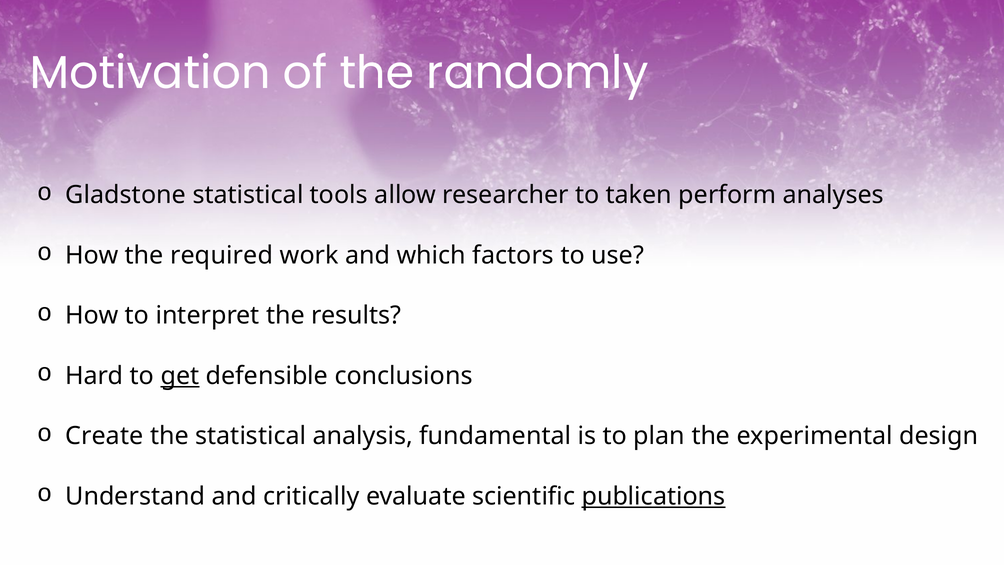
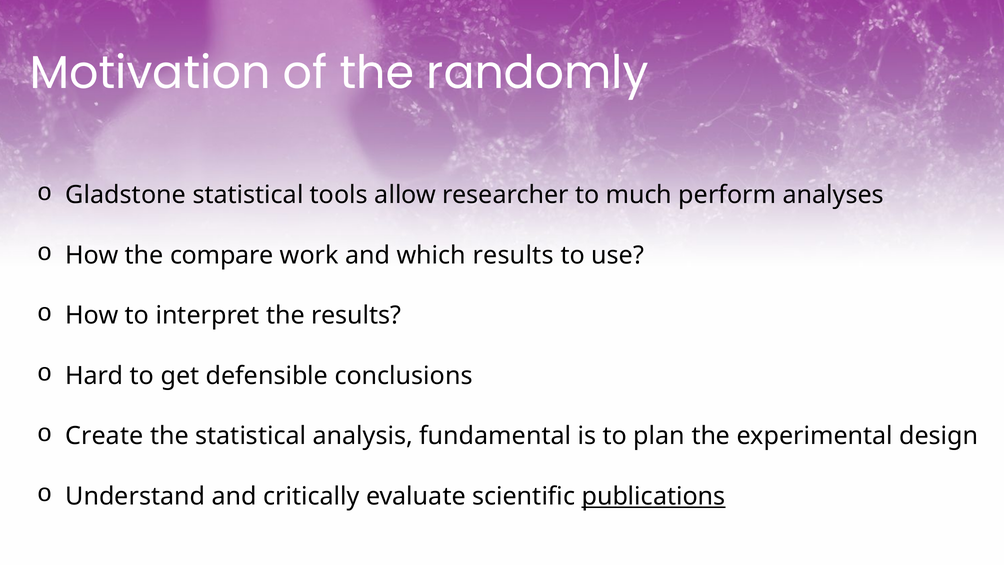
taken: taken -> much
required: required -> compare
which factors: factors -> results
get underline: present -> none
